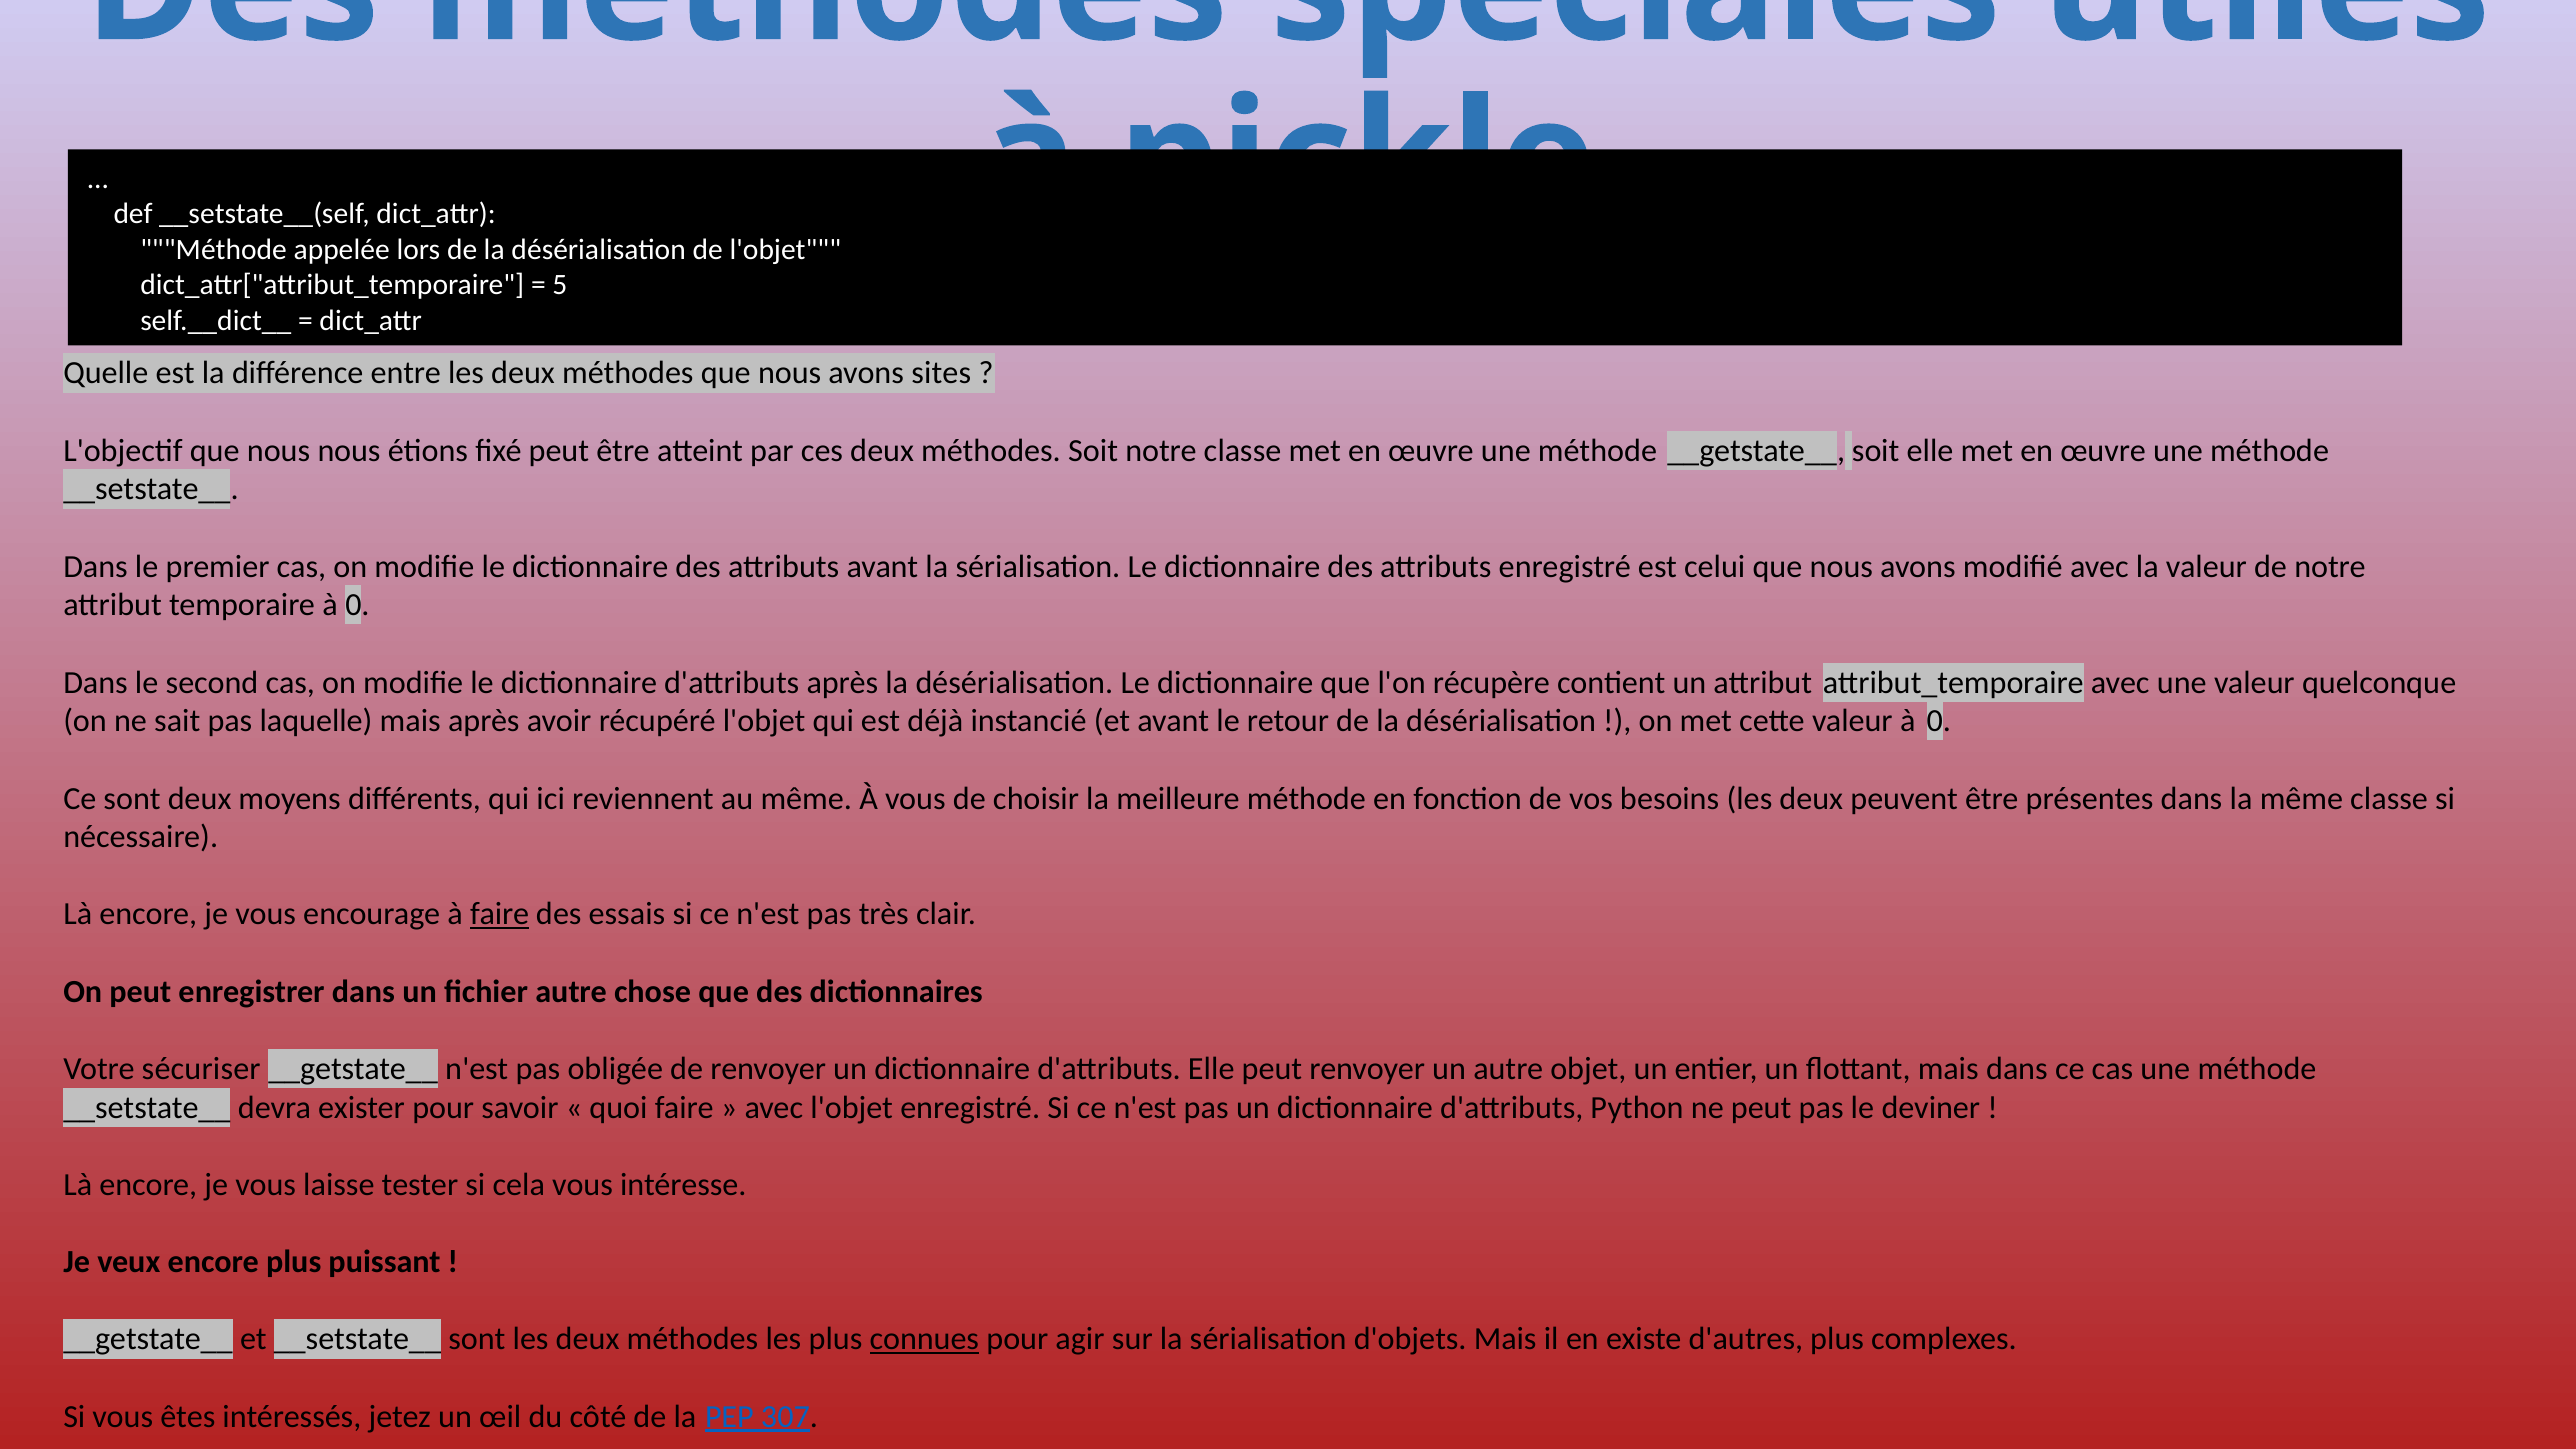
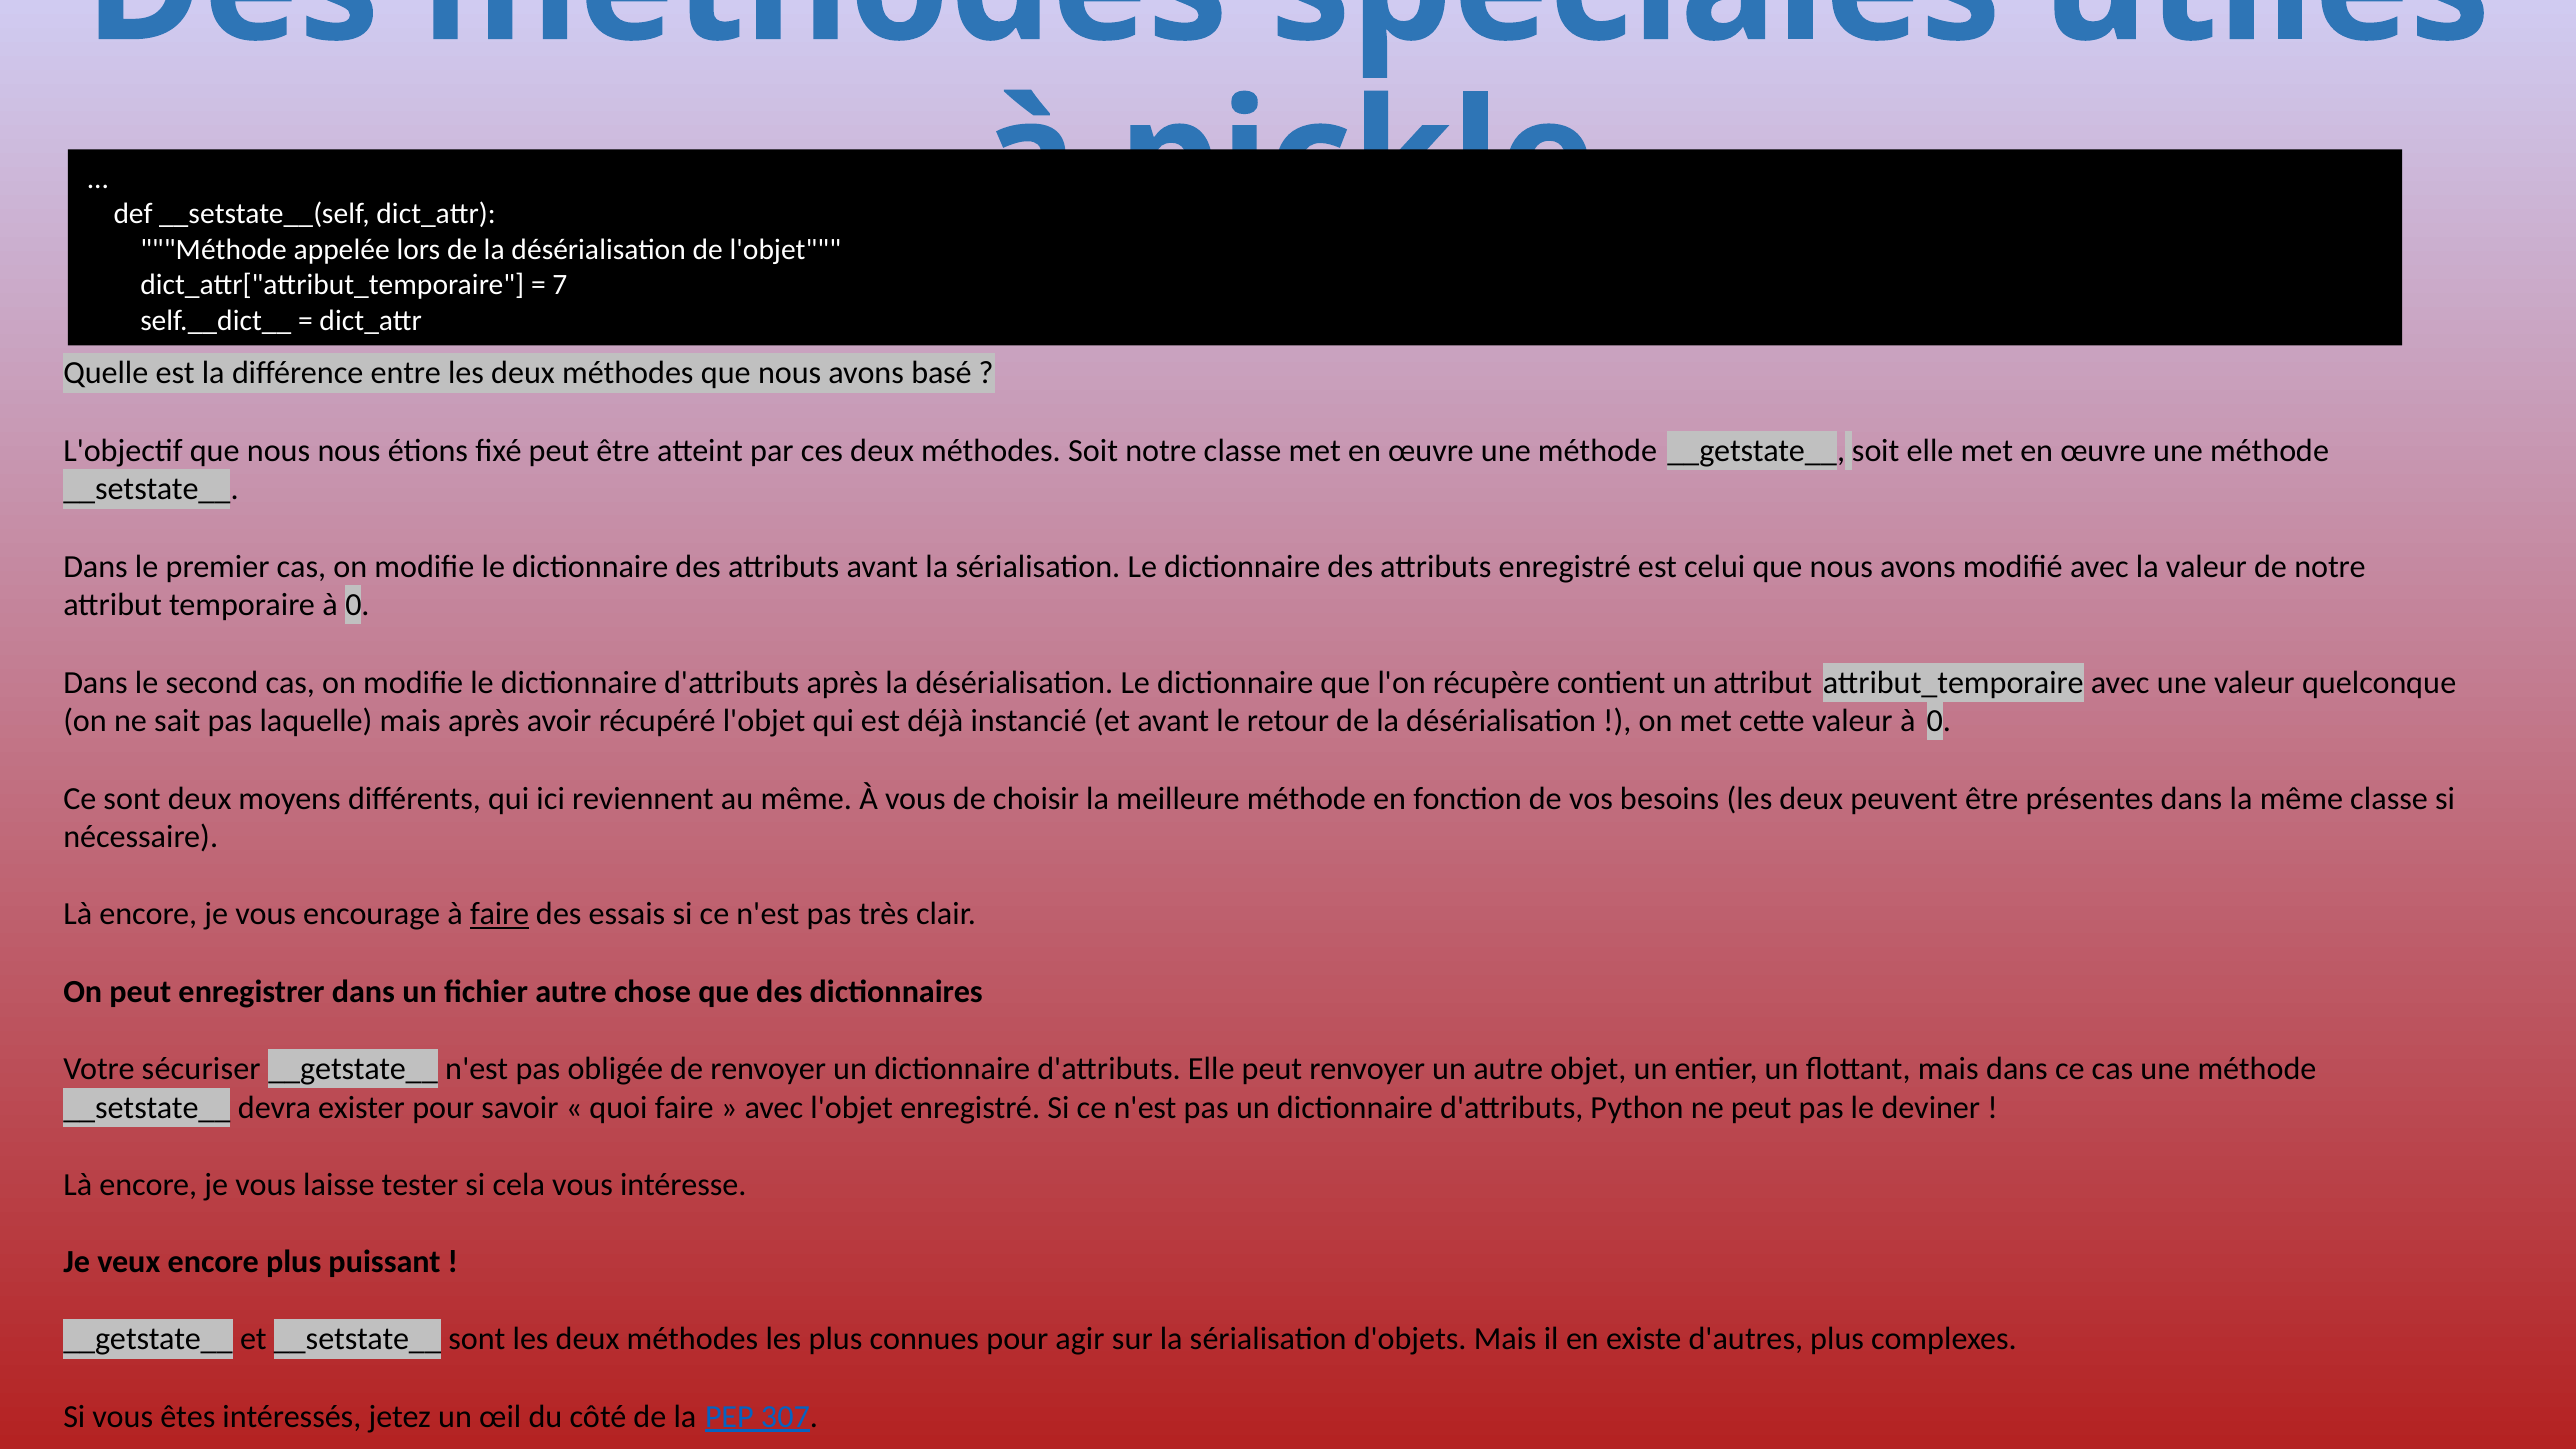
5: 5 -> 7
sites: sites -> basé
connues underline: present -> none
